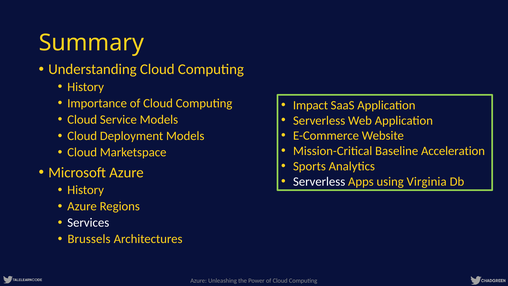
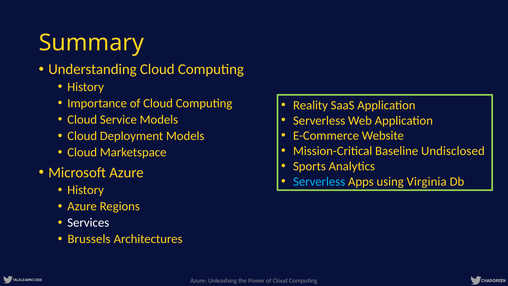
Impact: Impact -> Reality
Acceleration: Acceleration -> Undisclosed
Serverless at (319, 181) colour: white -> light blue
